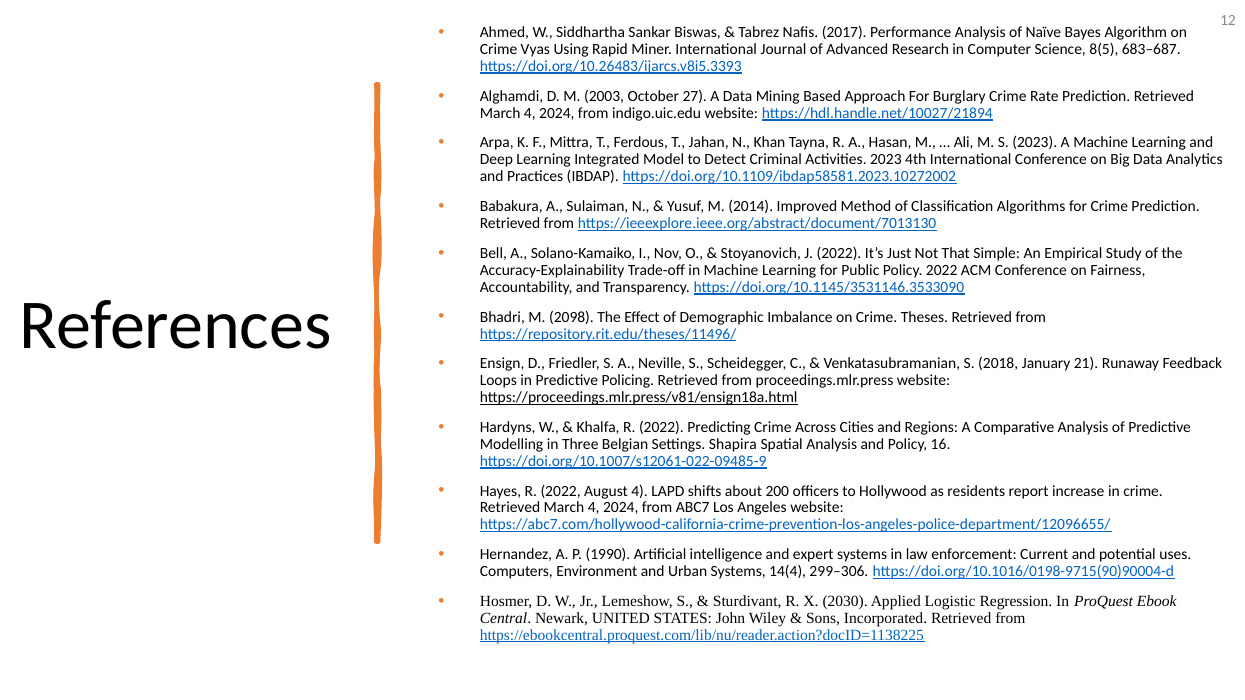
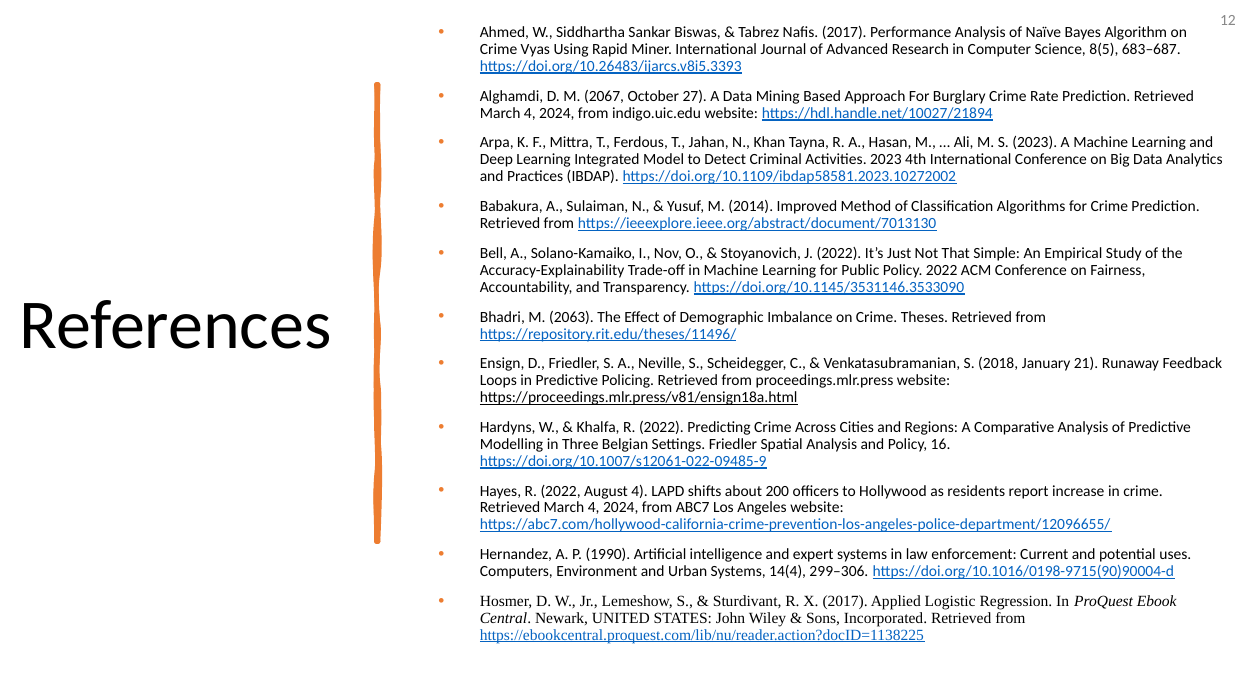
2003: 2003 -> 2067
2098: 2098 -> 2063
Settings Shapira: Shapira -> Friedler
X 2030: 2030 -> 2017
